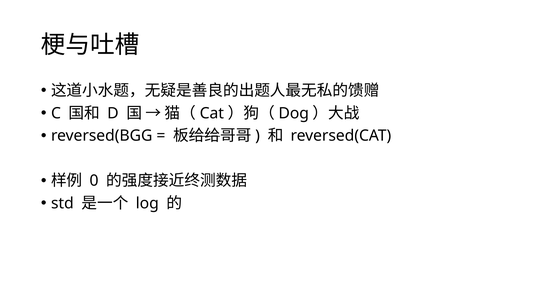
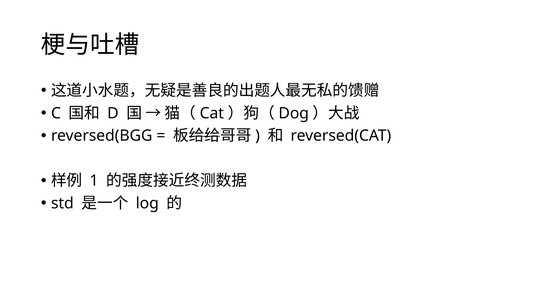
0: 0 -> 1
